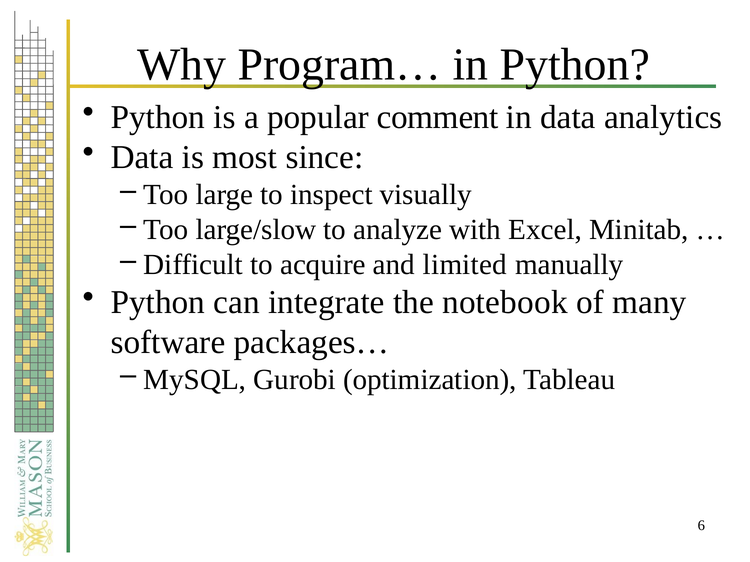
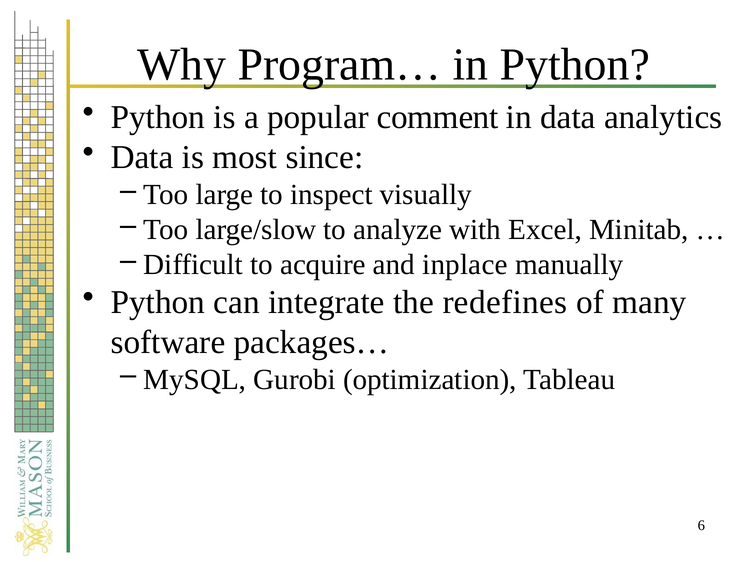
limited: limited -> inplace
notebook: notebook -> redefines
